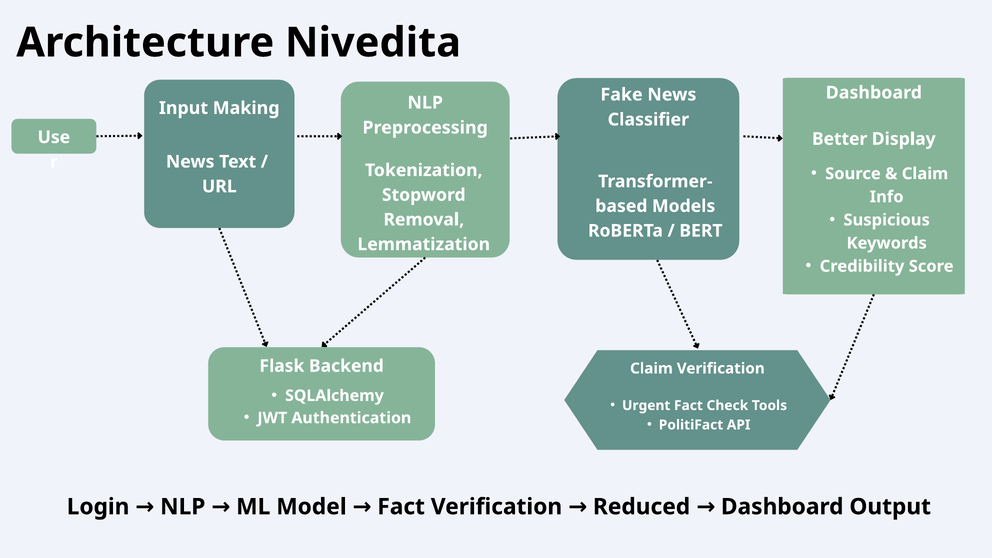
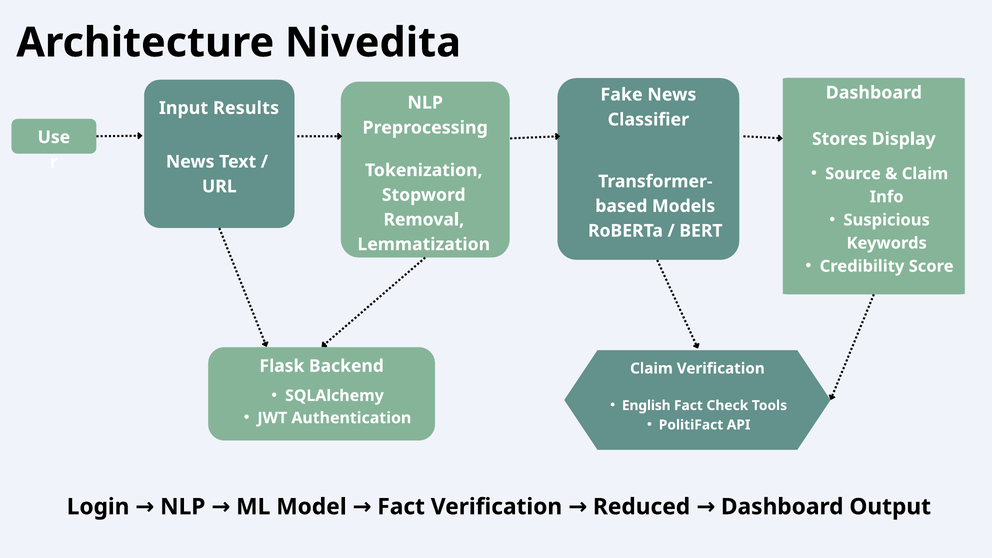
Making: Making -> Results
Better: Better -> Stores
Urgent: Urgent -> English
